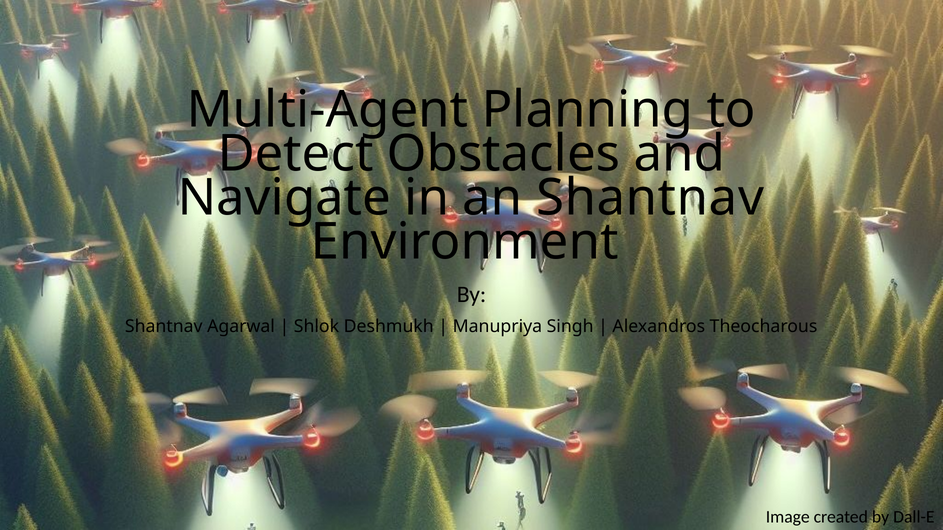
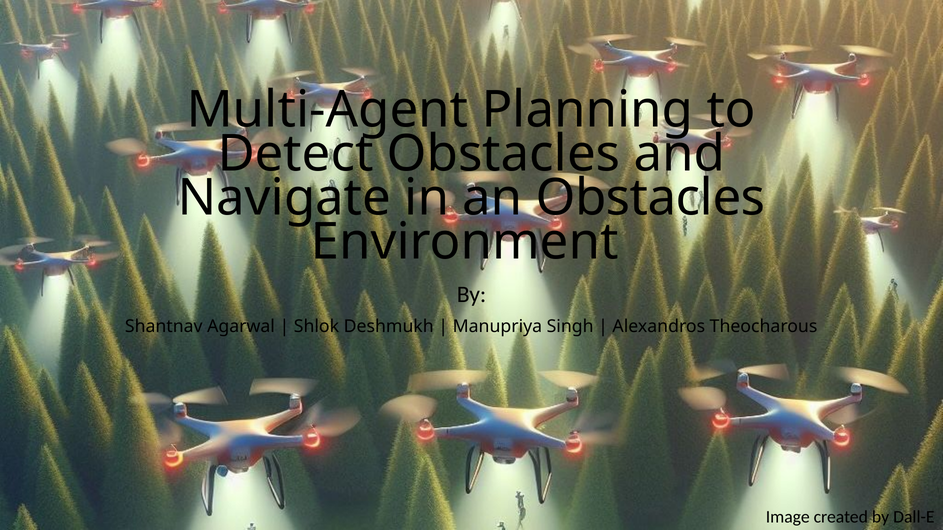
an Shantnav: Shantnav -> Obstacles
